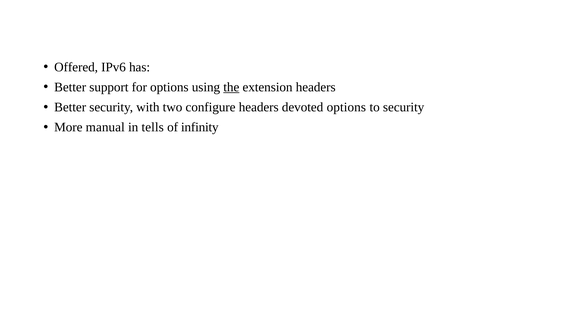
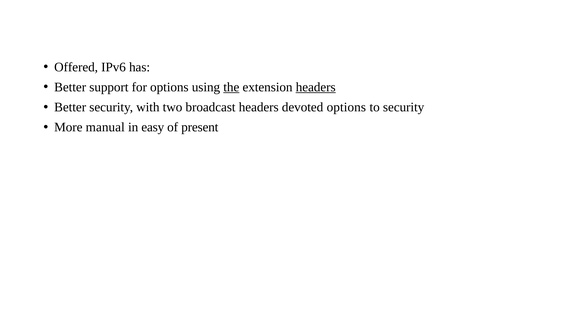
headers at (316, 87) underline: none -> present
configure: configure -> broadcast
tells: tells -> easy
infinity: infinity -> present
